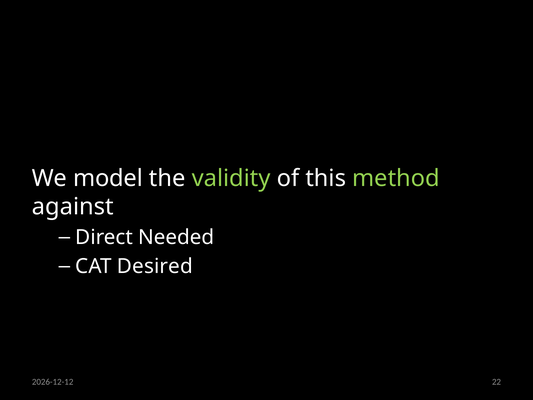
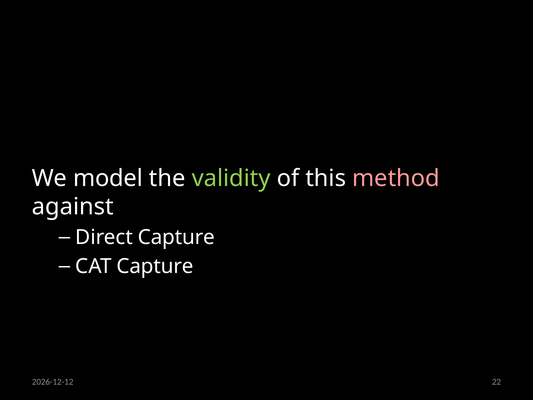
method colour: light green -> pink
Direct Needed: Needed -> Capture
CAT Desired: Desired -> Capture
